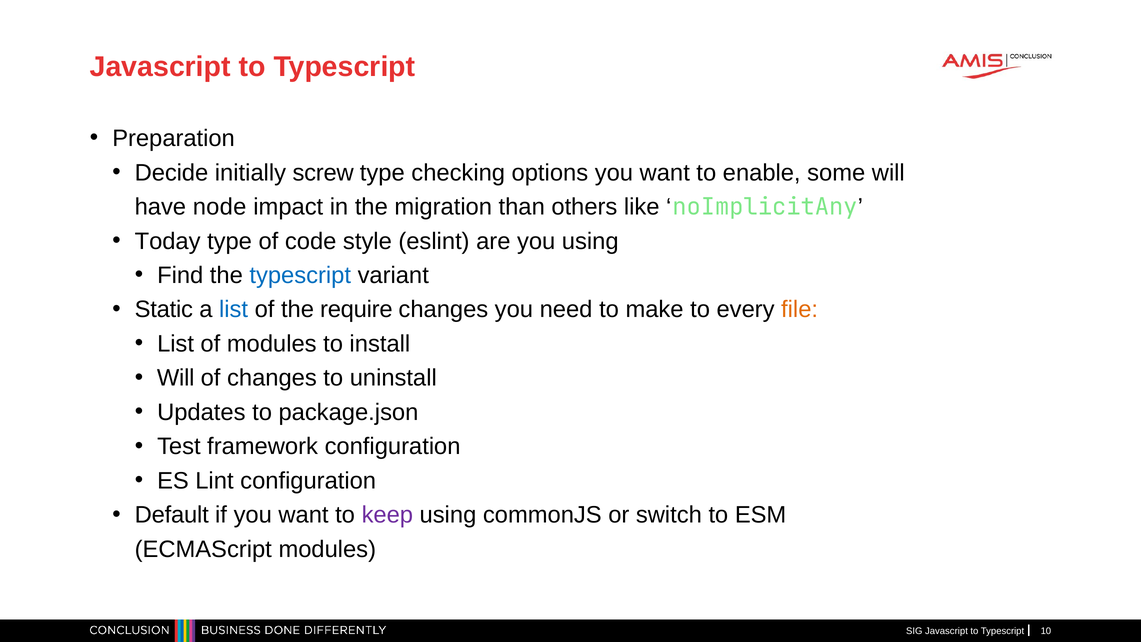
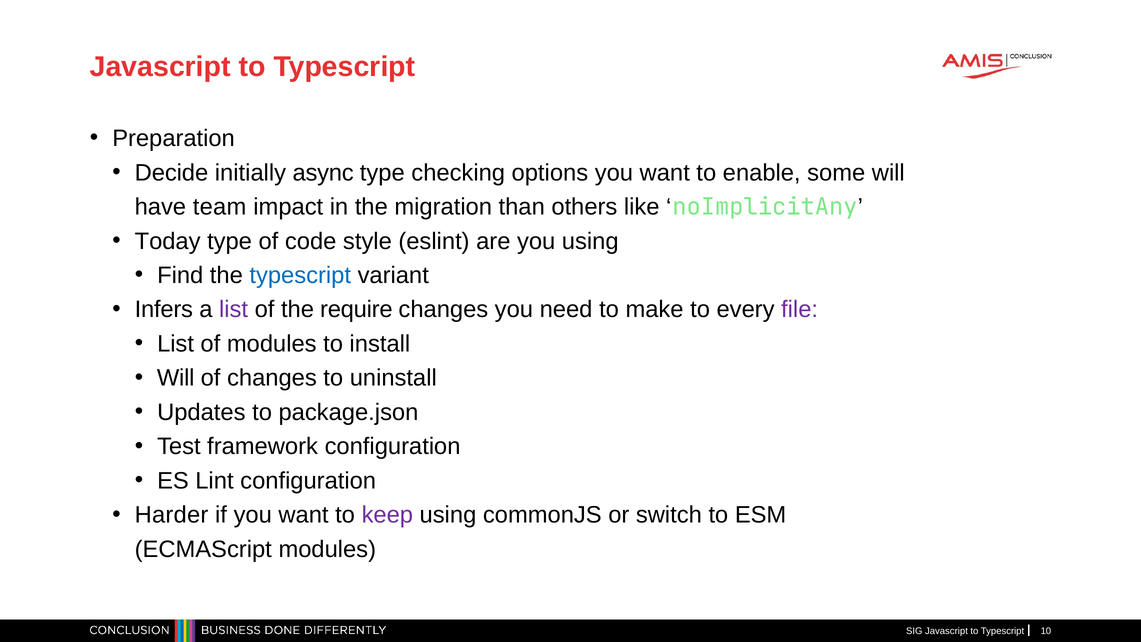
screw: screw -> async
node: node -> team
Static: Static -> Infers
list at (234, 310) colour: blue -> purple
file colour: orange -> purple
Default: Default -> Harder
